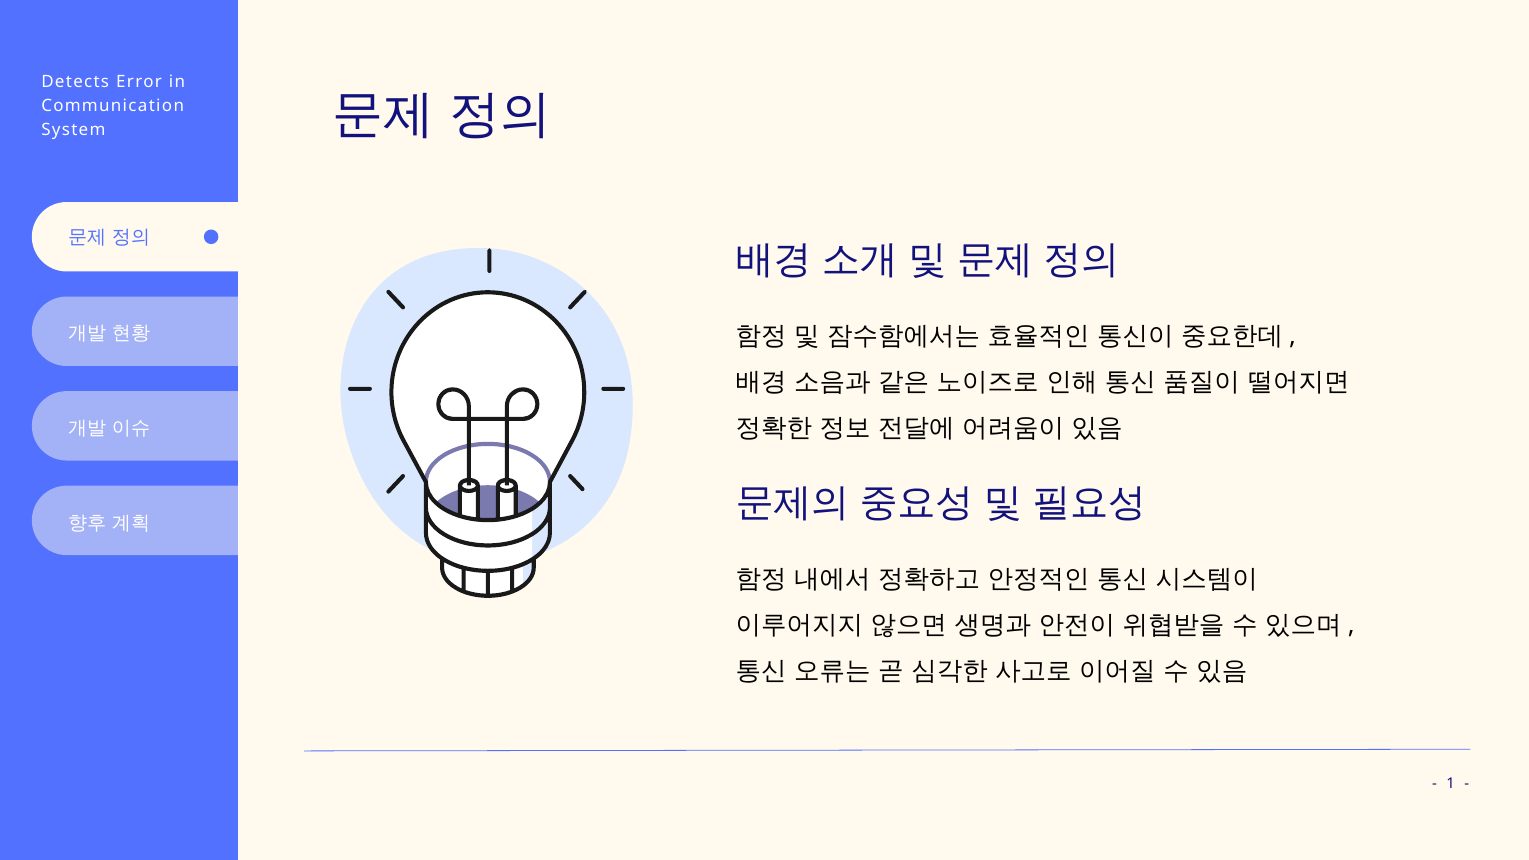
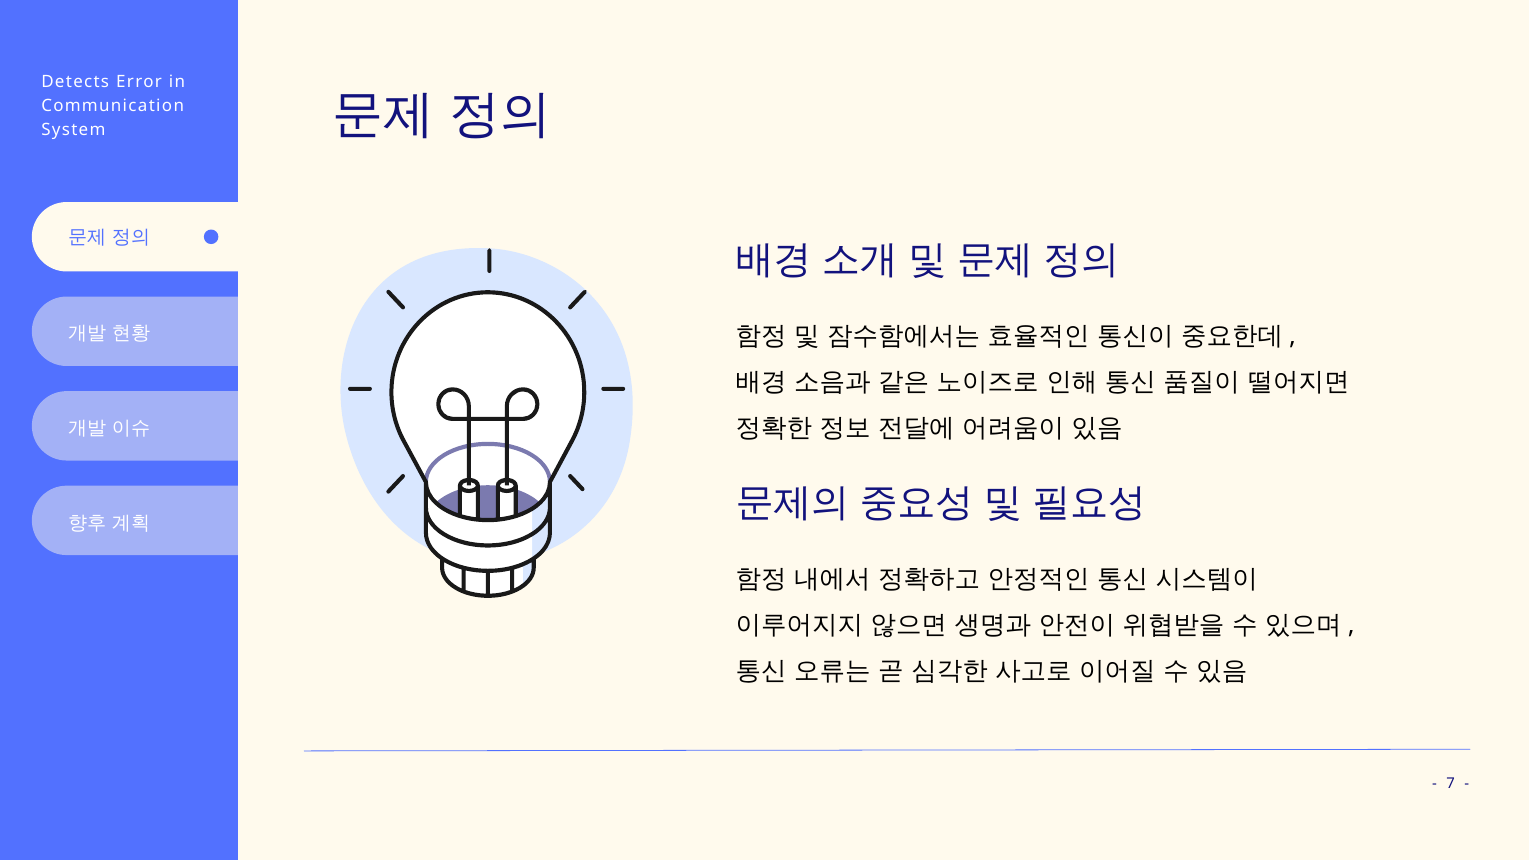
1: 1 -> 7
